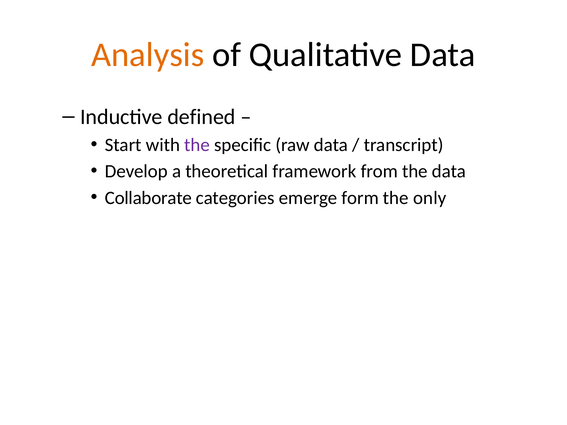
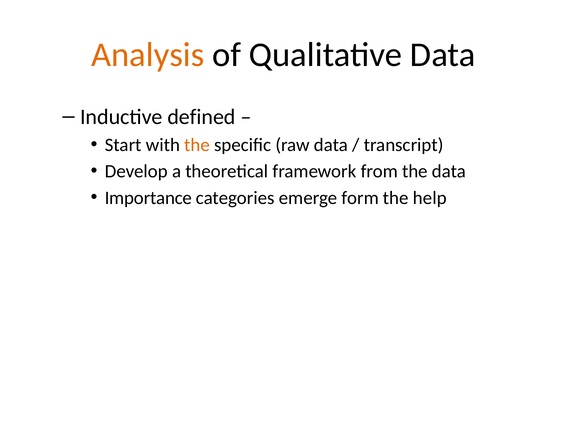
the at (197, 145) colour: purple -> orange
Collaborate: Collaborate -> Importance
only: only -> help
